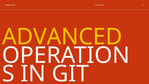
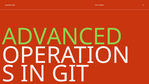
ADVANCED colour: yellow -> light green
